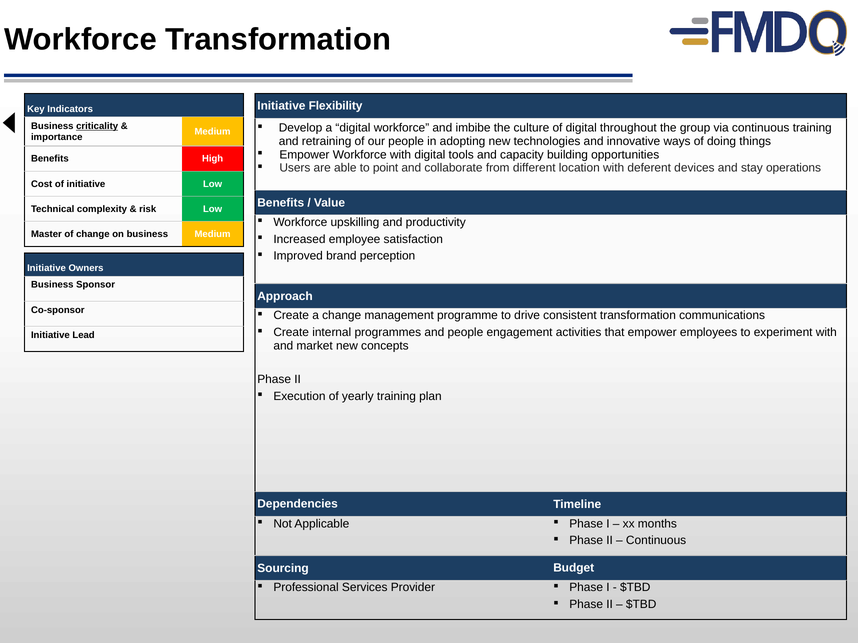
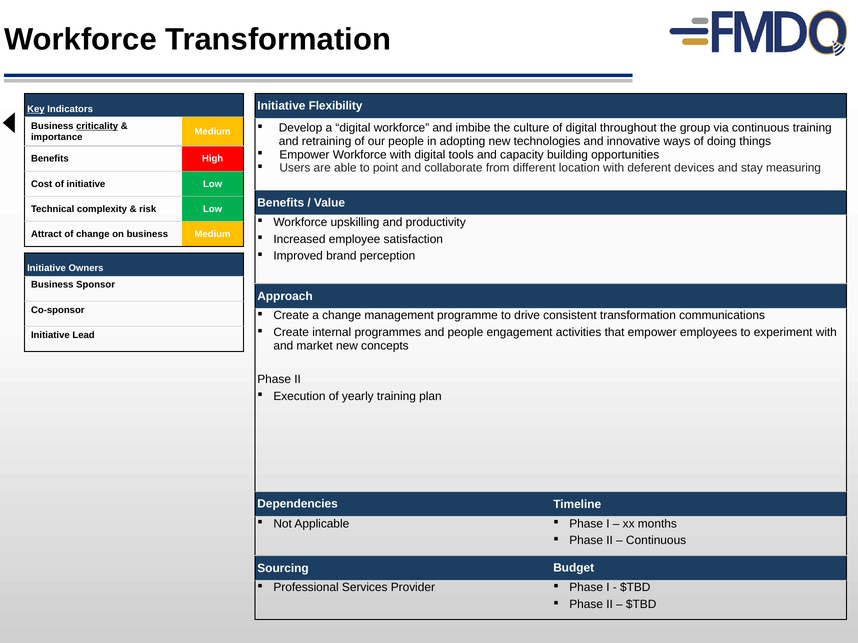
Key underline: none -> present
operations: operations -> measuring
Master: Master -> Attract
